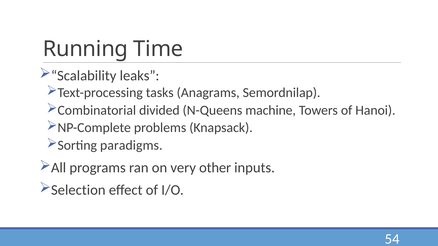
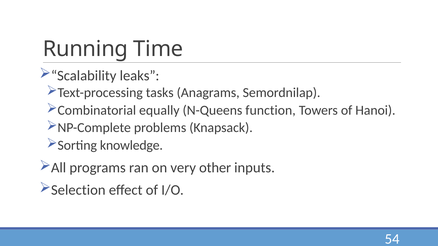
divided: divided -> equally
machine: machine -> function
paradigms: paradigms -> knowledge
